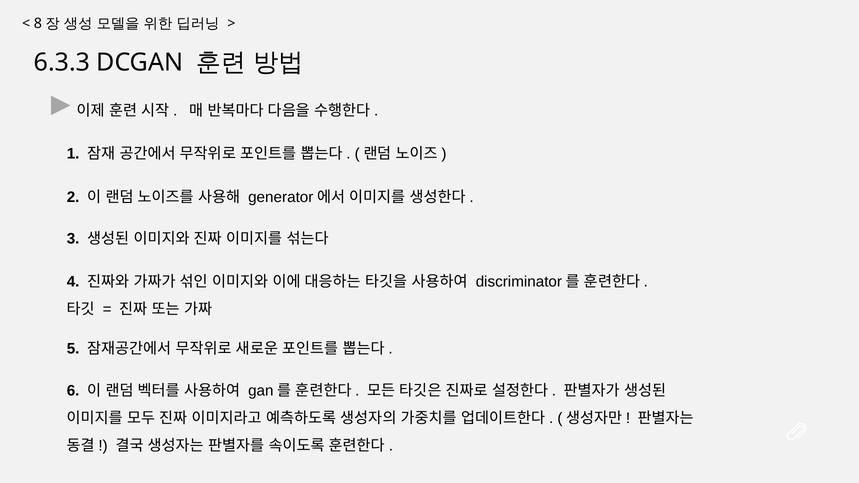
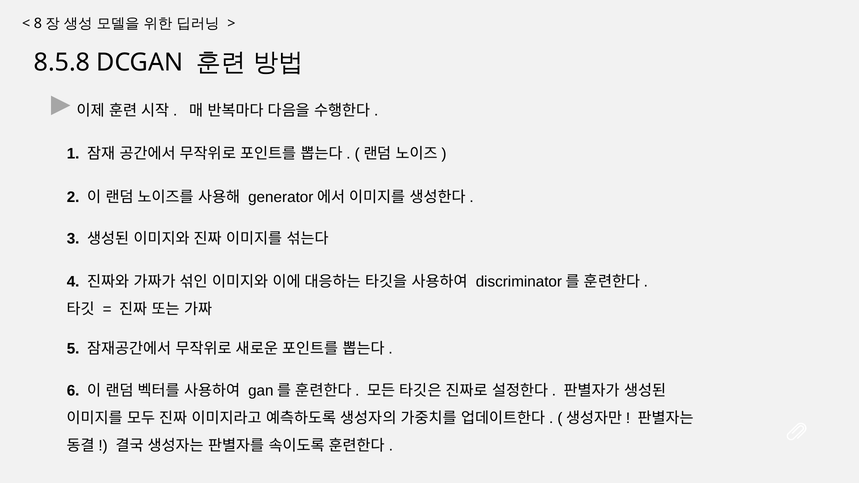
6.3.3: 6.3.3 -> 8.5.8
